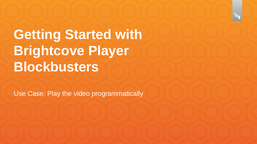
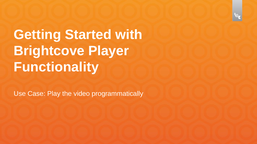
Blockbusters: Blockbusters -> Functionality
